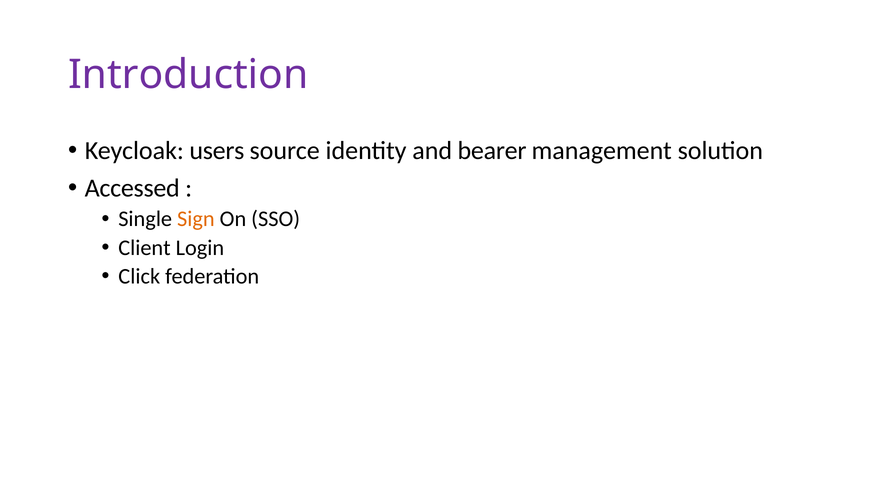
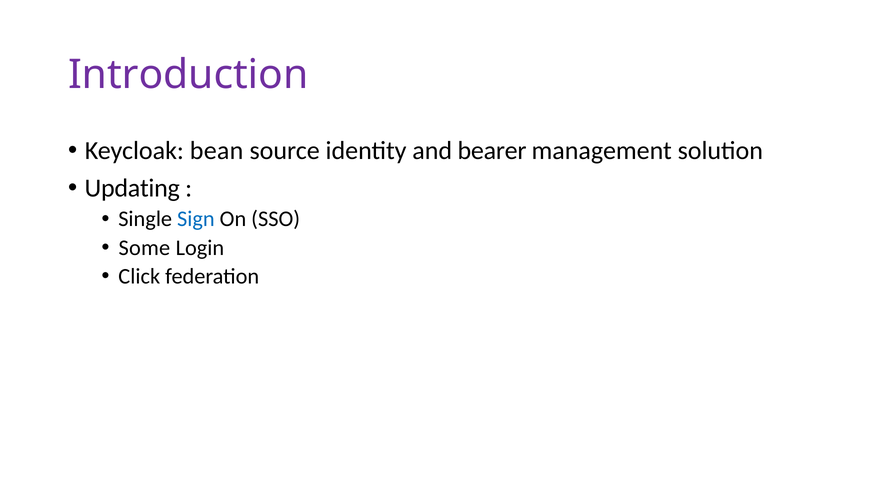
users: users -> bean
Accessed: Accessed -> Updating
Sign colour: orange -> blue
Client: Client -> Some
